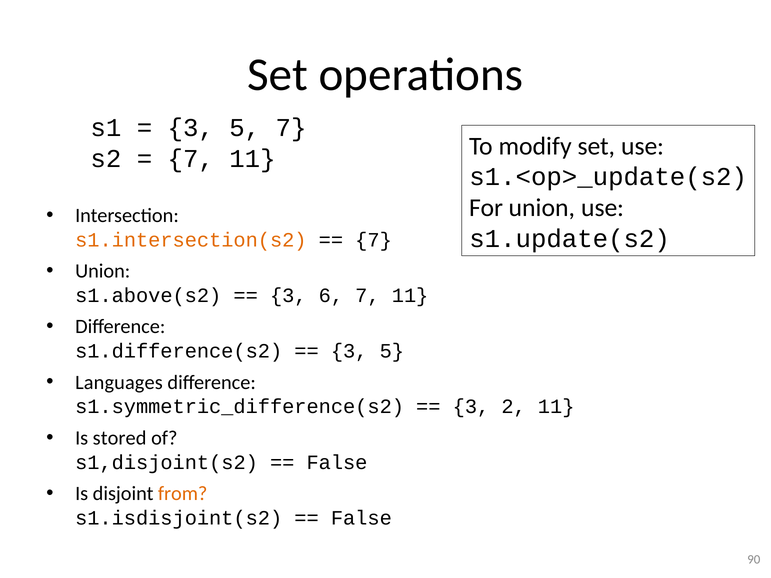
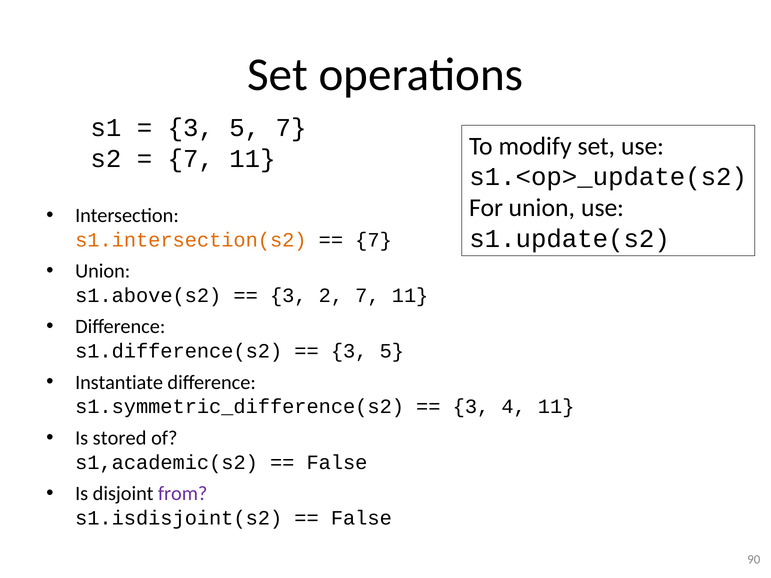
6: 6 -> 2
Languages: Languages -> Instantiate
2: 2 -> 4
s1,disjoint(s2: s1,disjoint(s2 -> s1,academic(s2
from colour: orange -> purple
